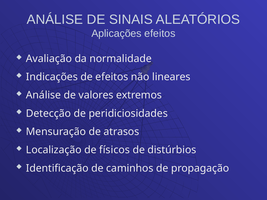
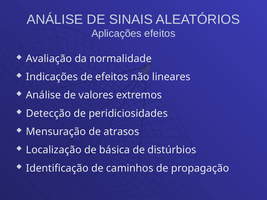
físicos: físicos -> básica
